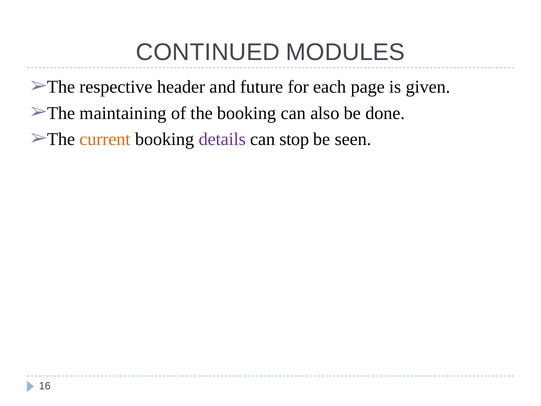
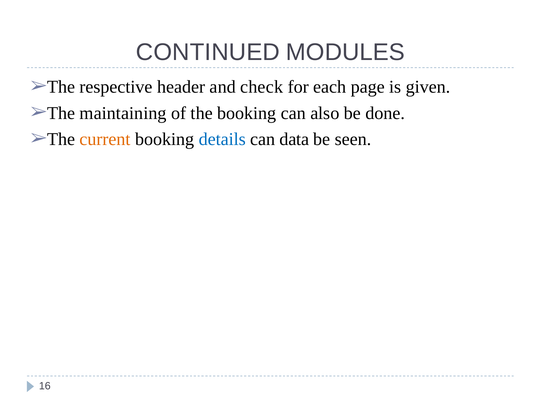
future: future -> check
details colour: purple -> blue
stop: stop -> data
